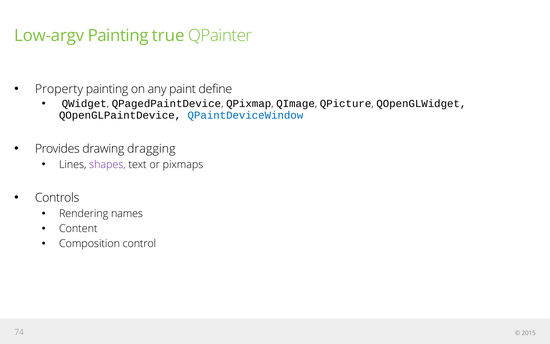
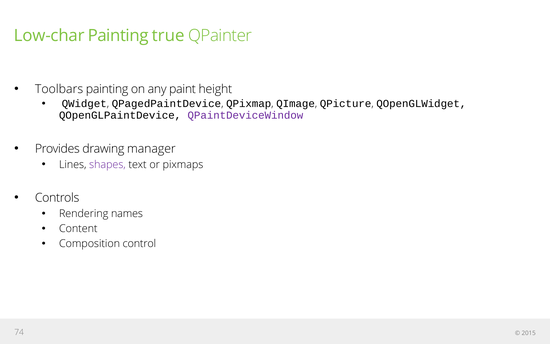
Low-argv: Low-argv -> Low-char
Property: Property -> Toolbars
define: define -> height
QPaintDeviceWindow colour: blue -> purple
dragging: dragging -> manager
